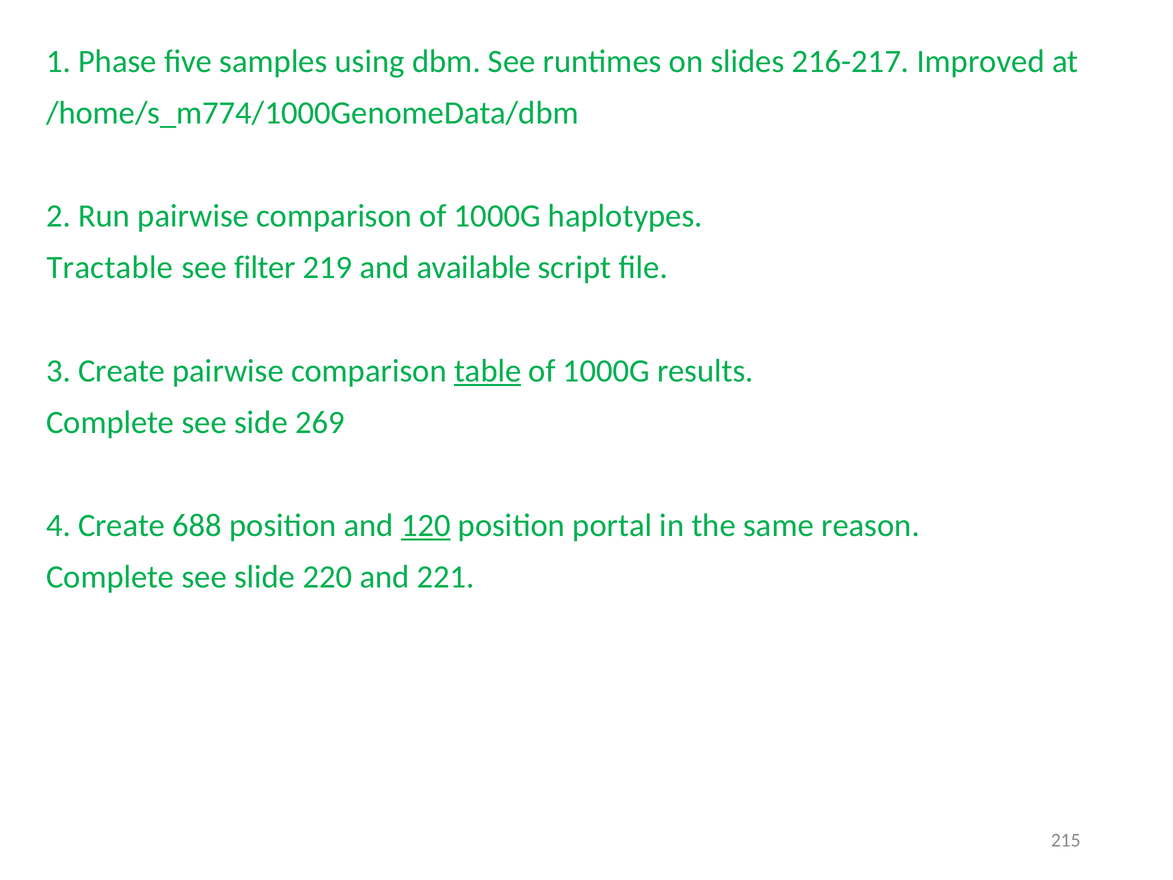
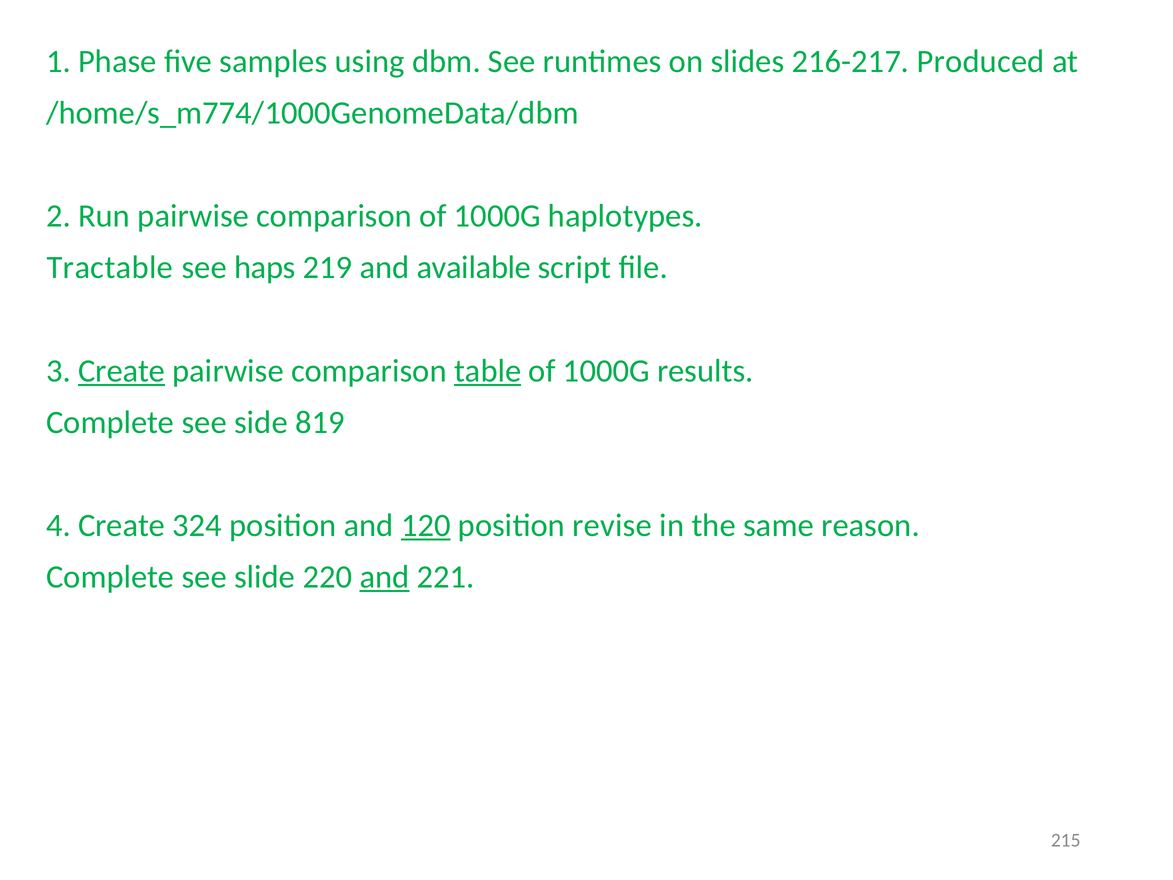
Improved: Improved -> Produced
filter: filter -> haps
Create at (122, 371) underline: none -> present
269: 269 -> 819
688: 688 -> 324
portal: portal -> revise
and at (385, 577) underline: none -> present
